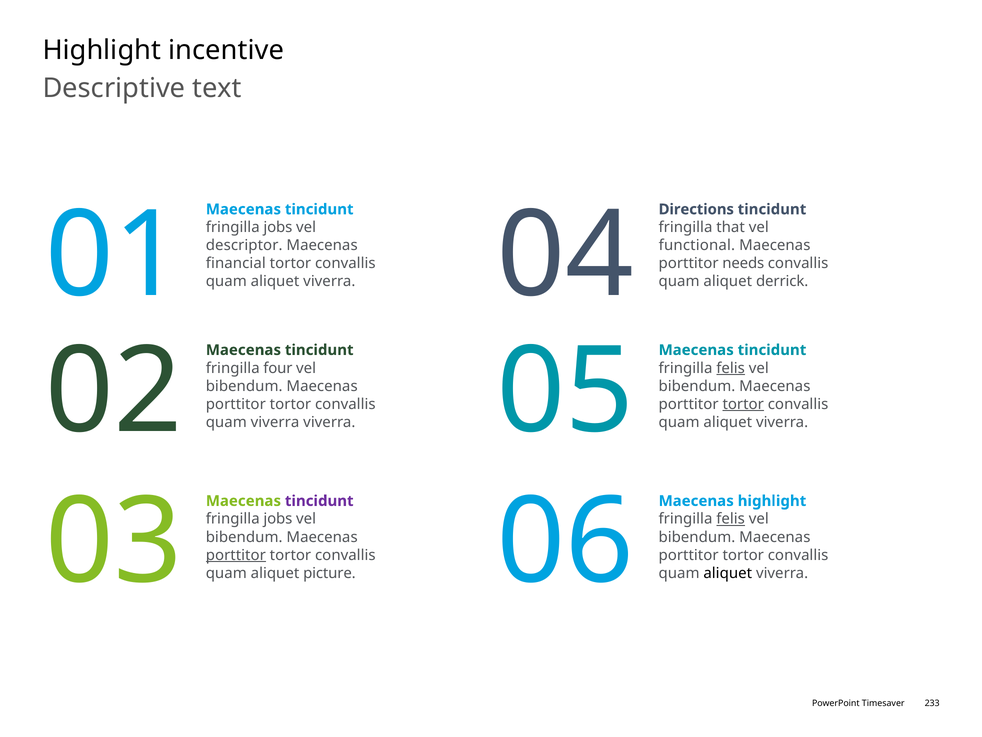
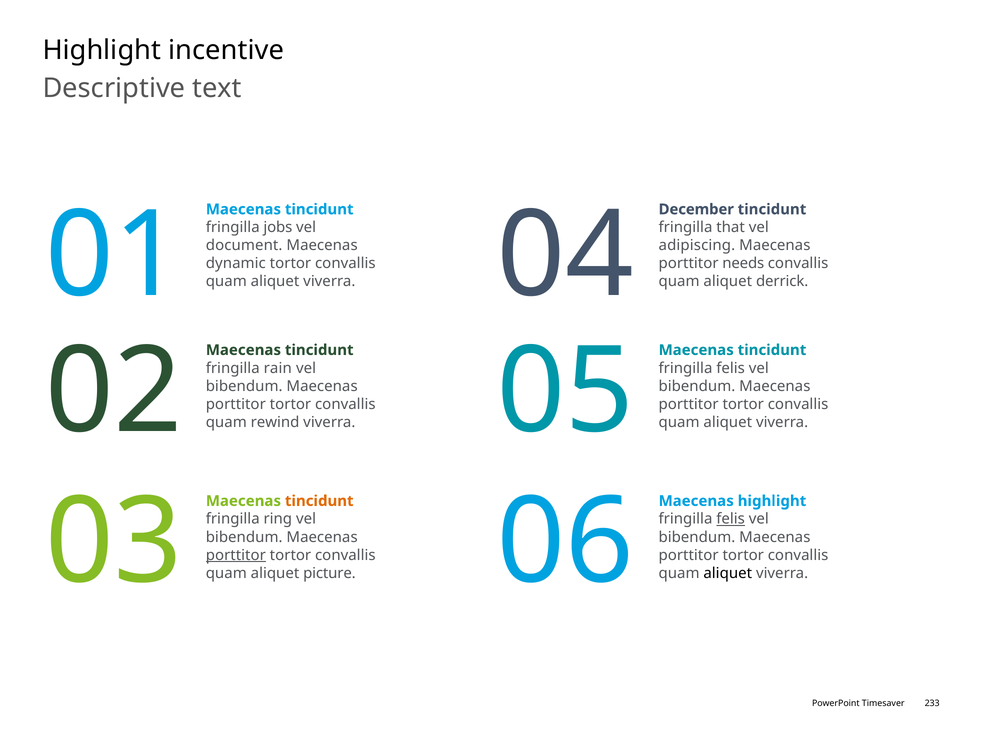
Directions: Directions -> December
descriptor: descriptor -> document
functional: functional -> adipiscing
financial: financial -> dynamic
four: four -> rain
felis at (731, 368) underline: present -> none
tortor at (743, 404) underline: present -> none
quam viverra: viverra -> rewind
tincidunt at (319, 501) colour: purple -> orange
jobs at (278, 519): jobs -> ring
